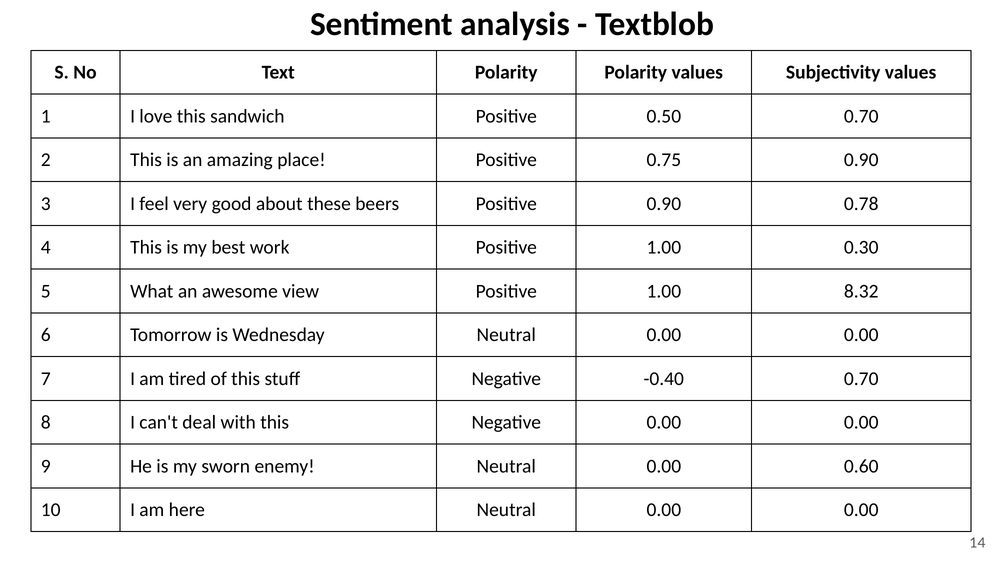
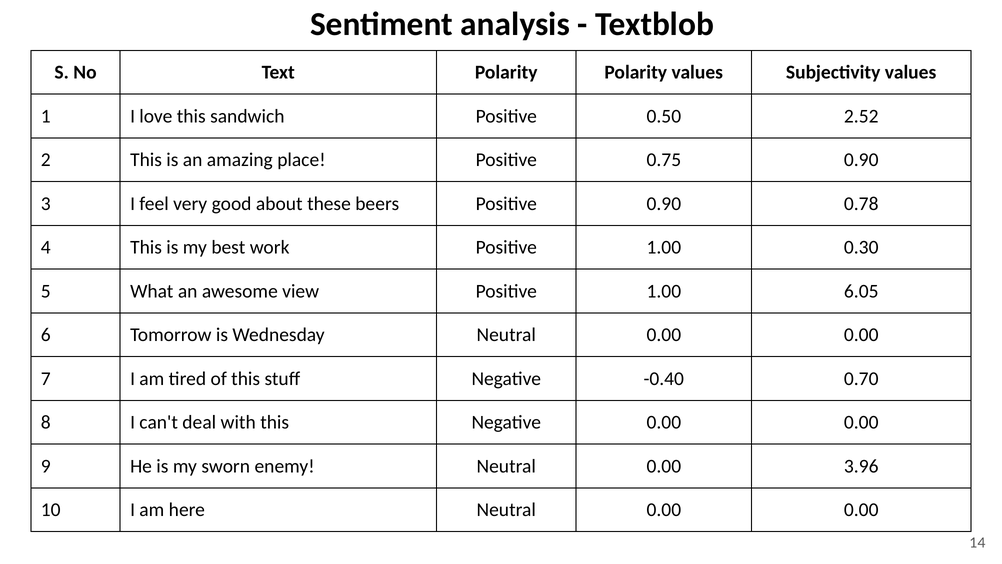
0.50 0.70: 0.70 -> 2.52
8.32: 8.32 -> 6.05
0.60: 0.60 -> 3.96
